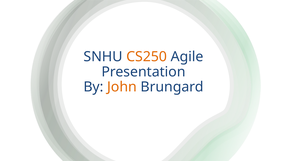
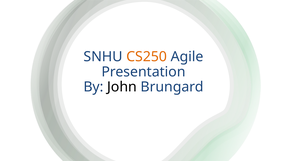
John colour: orange -> black
